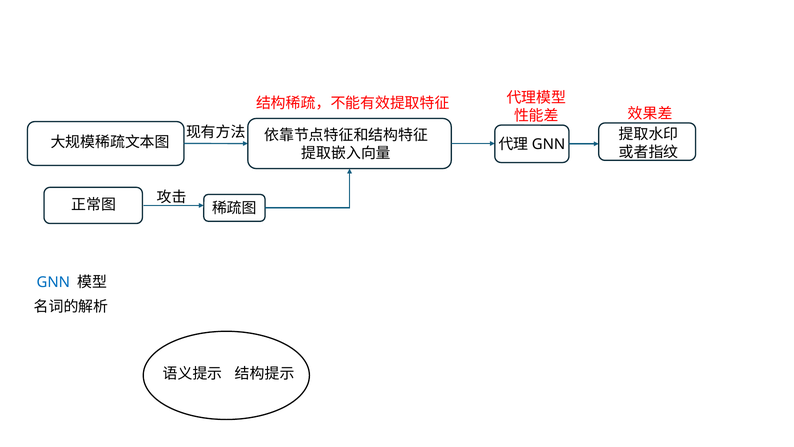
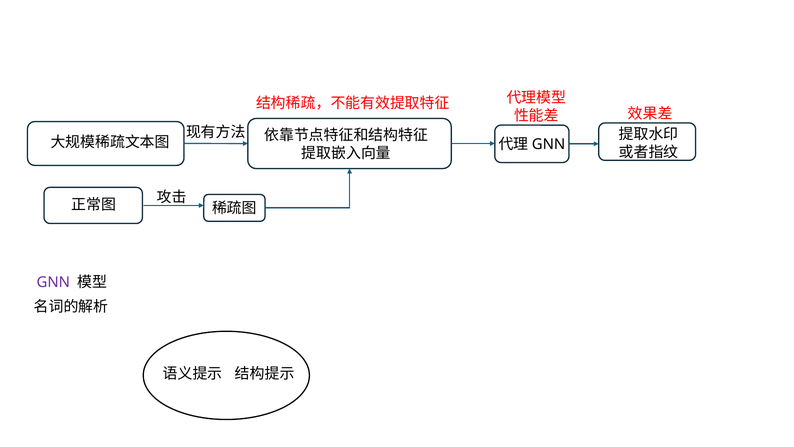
GNN colour: blue -> purple
